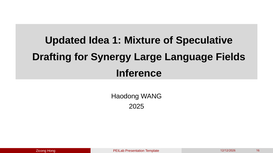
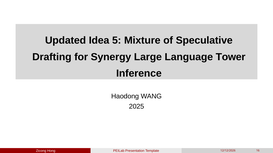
1: 1 -> 5
Fields: Fields -> Tower
